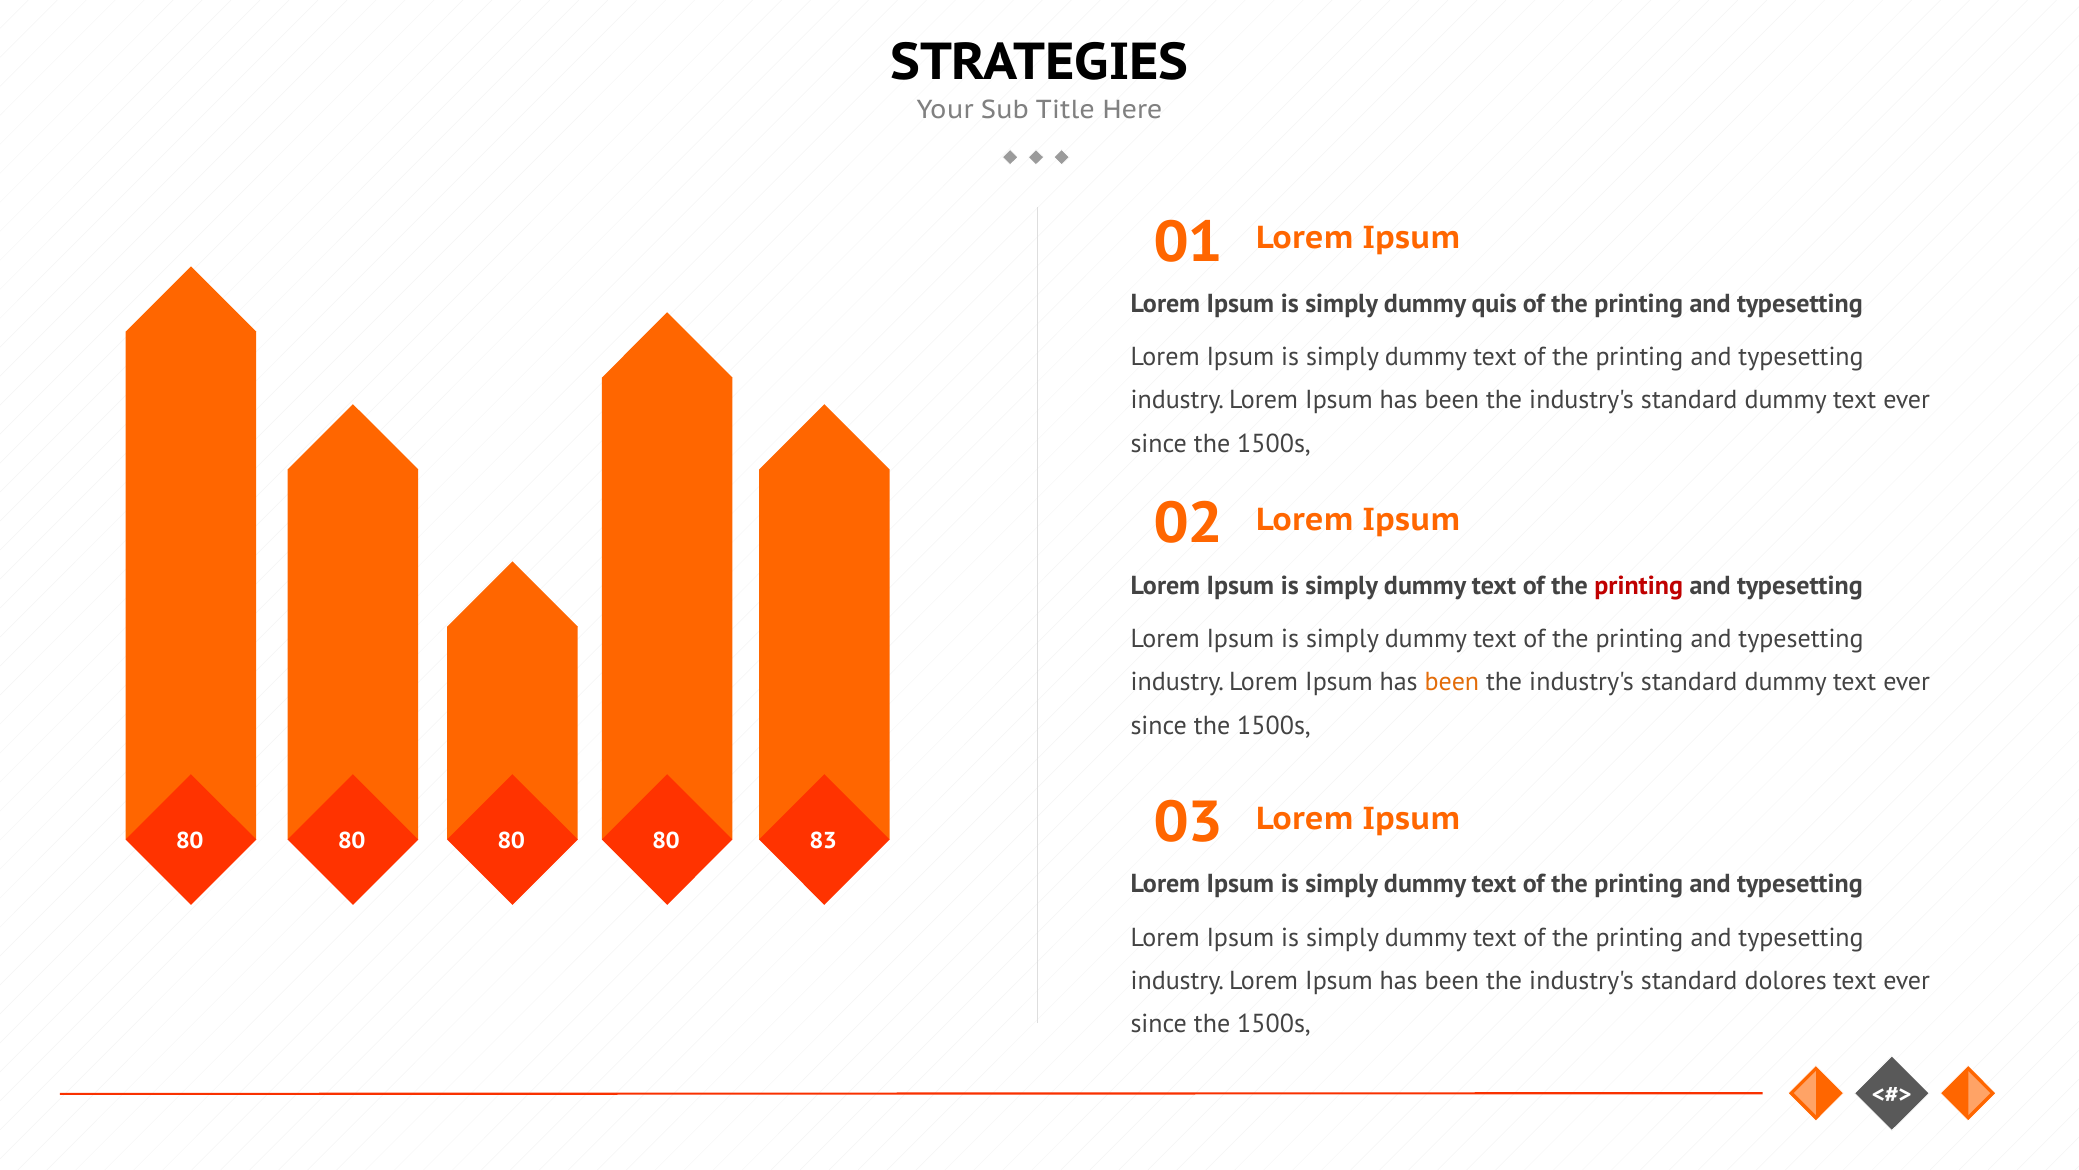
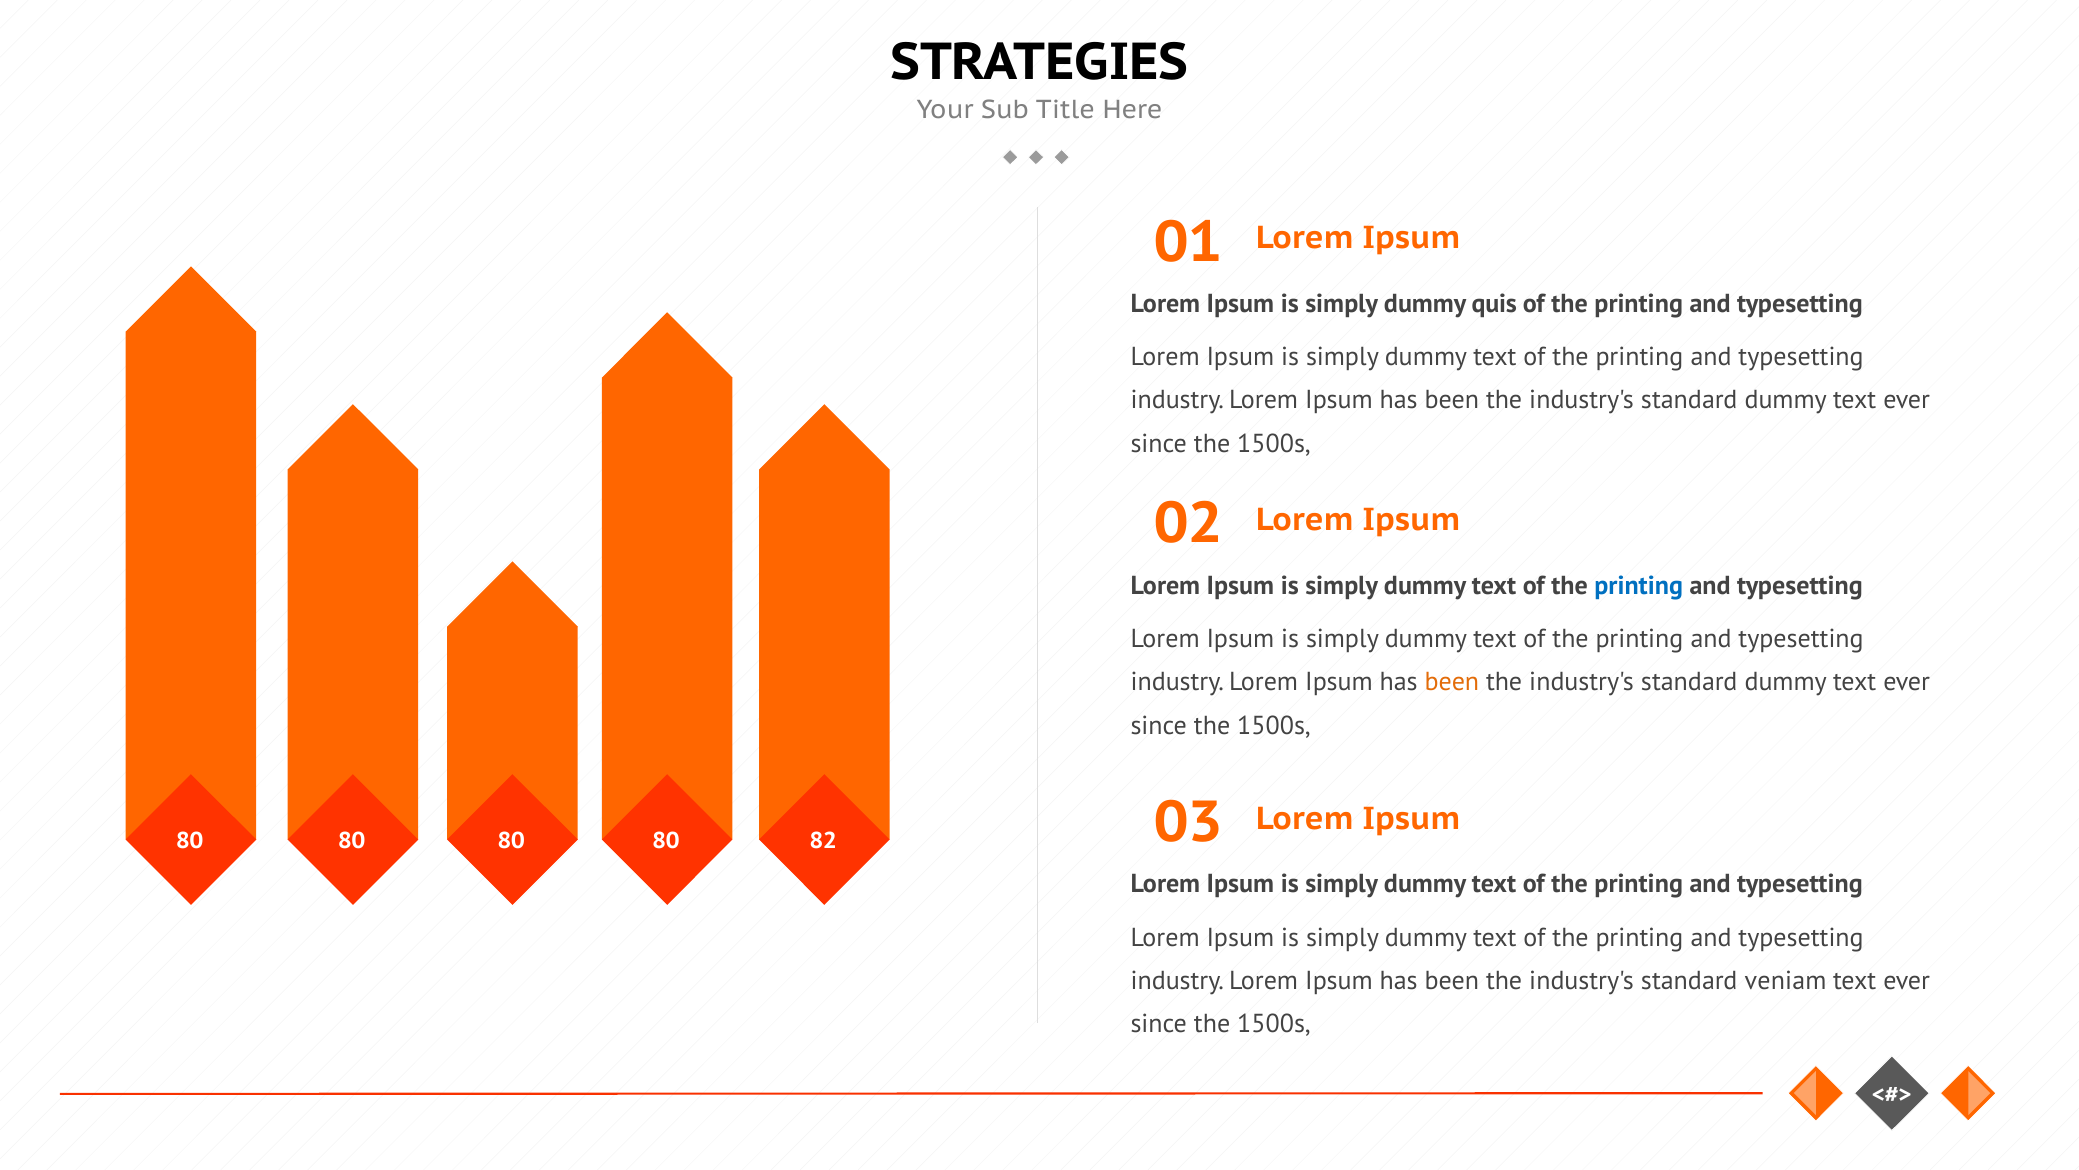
printing at (1639, 585) colour: red -> blue
83: 83 -> 82
dolores: dolores -> veniam
